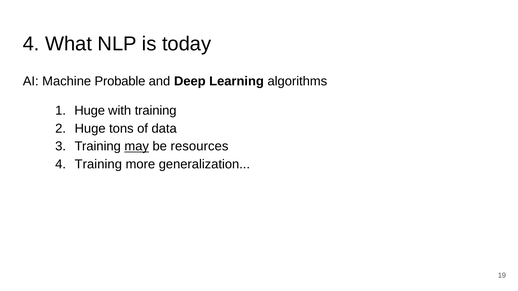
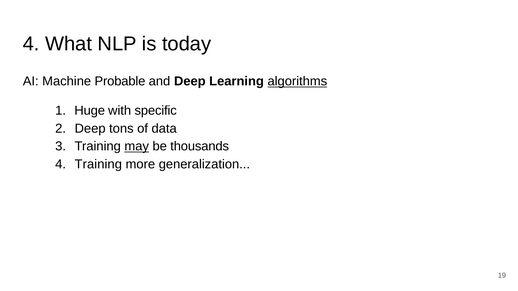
algorithms underline: none -> present
with training: training -> specific
Huge at (90, 129): Huge -> Deep
resources: resources -> thousands
